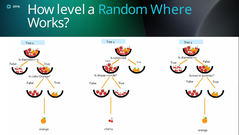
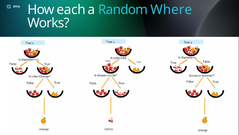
level: level -> each
